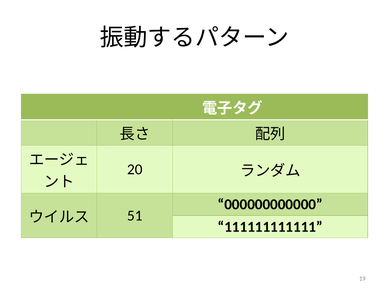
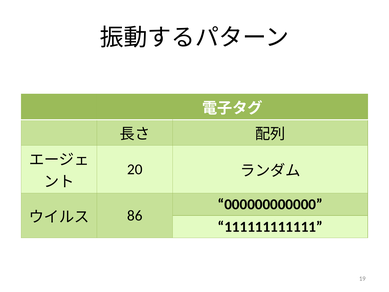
51: 51 -> 86
